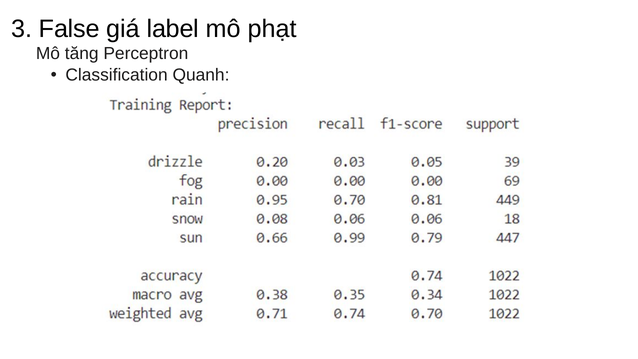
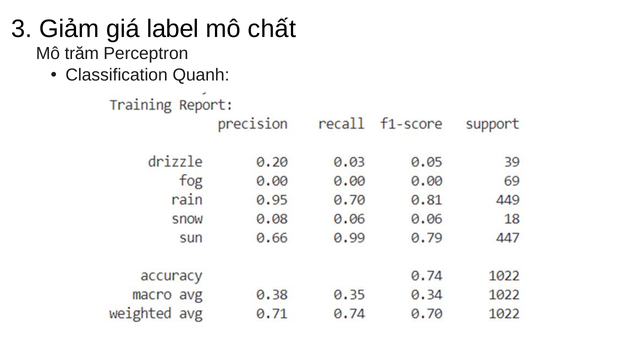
False: False -> Giảm
phạt: phạt -> chất
tăng: tăng -> trăm
